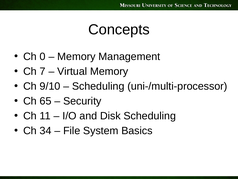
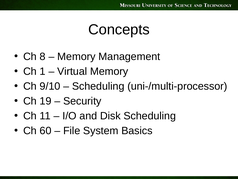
0: 0 -> 8
7: 7 -> 1
65: 65 -> 19
34: 34 -> 60
